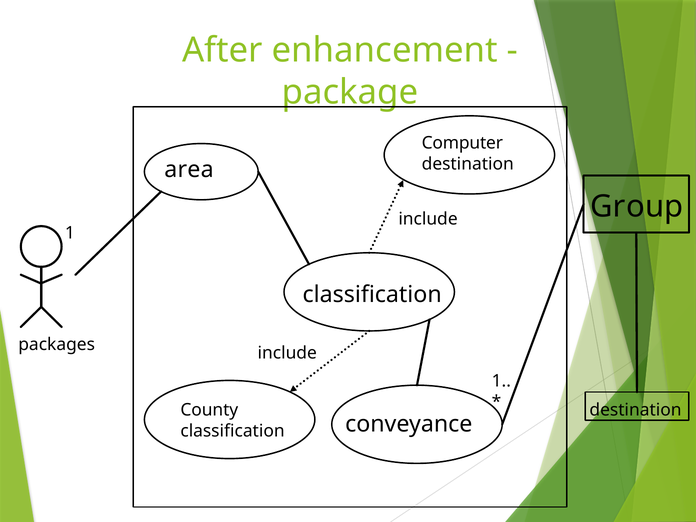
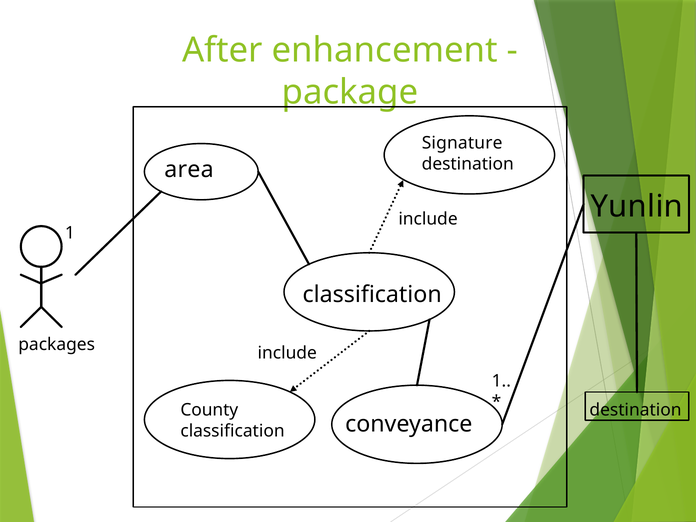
Computer: Computer -> Signature
Group: Group -> Yunlin
